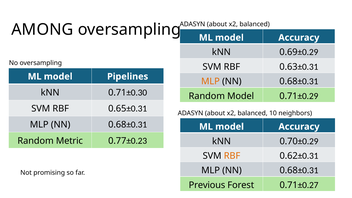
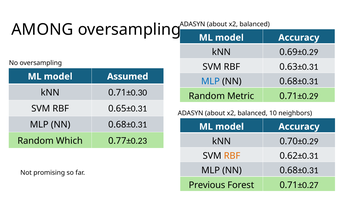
Pipelines: Pipelines -> Assumed
MLP at (210, 81) colour: orange -> blue
Random Model: Model -> Metric
Metric: Metric -> Which
